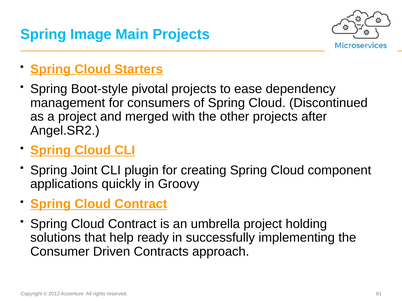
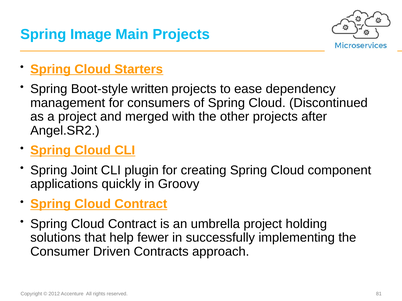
pivotal: pivotal -> written
ready: ready -> fewer
